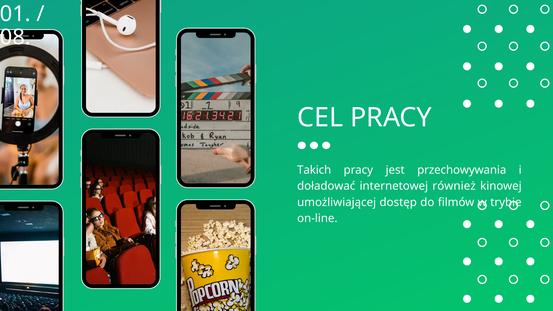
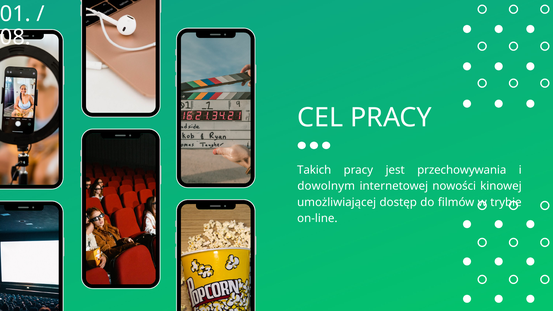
doładować: doładować -> dowolnym
również: również -> nowości
